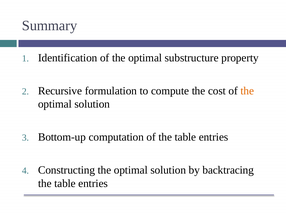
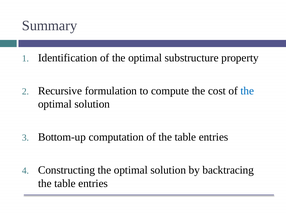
the at (247, 91) colour: orange -> blue
